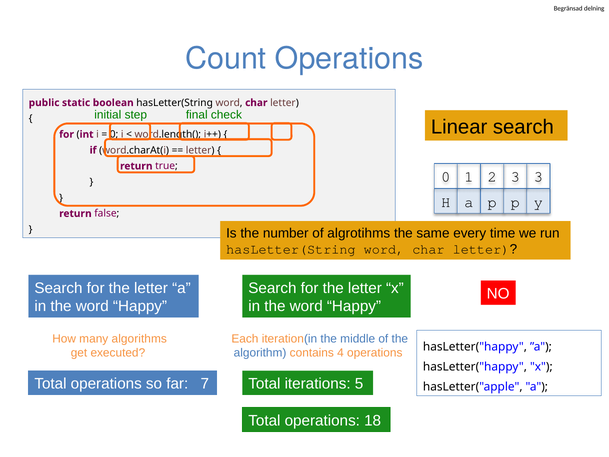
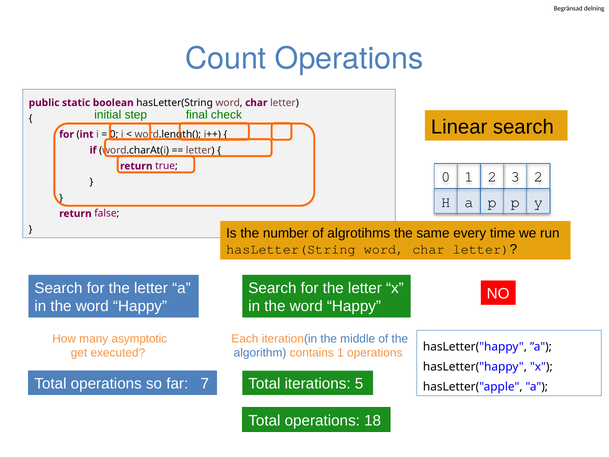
3 3: 3 -> 2
algorithms: algorithms -> asymptotic
contains 4: 4 -> 1
